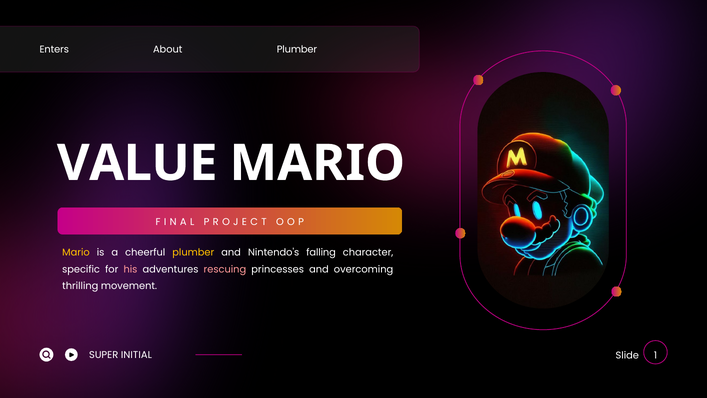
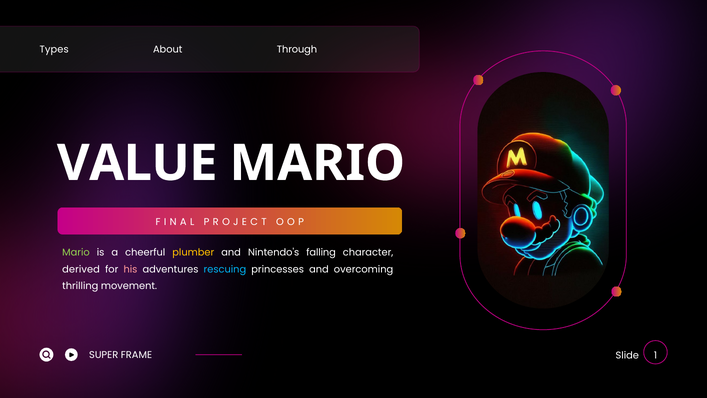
Enters: Enters -> Types
About Plumber: Plumber -> Through
Mario at (76, 253) colour: yellow -> light green
specific: specific -> derived
rescuing colour: pink -> light blue
INITIAL: INITIAL -> FRAME
